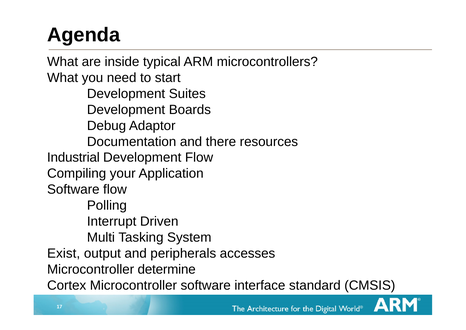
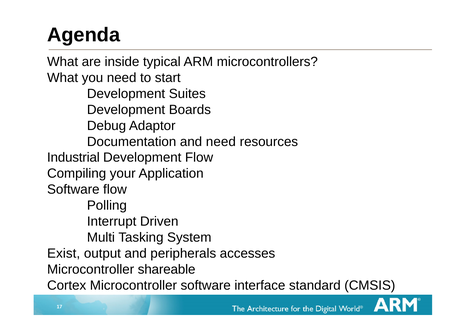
and there: there -> need
determine: determine -> shareable
